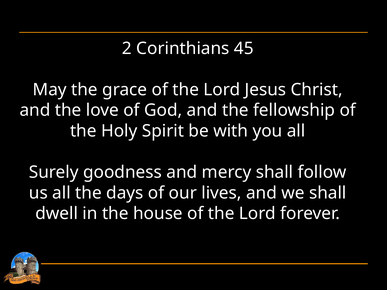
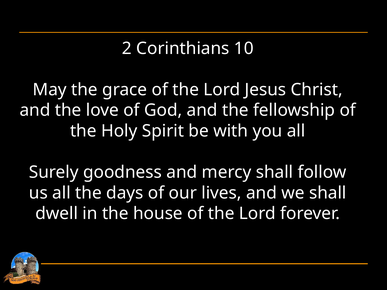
45: 45 -> 10
